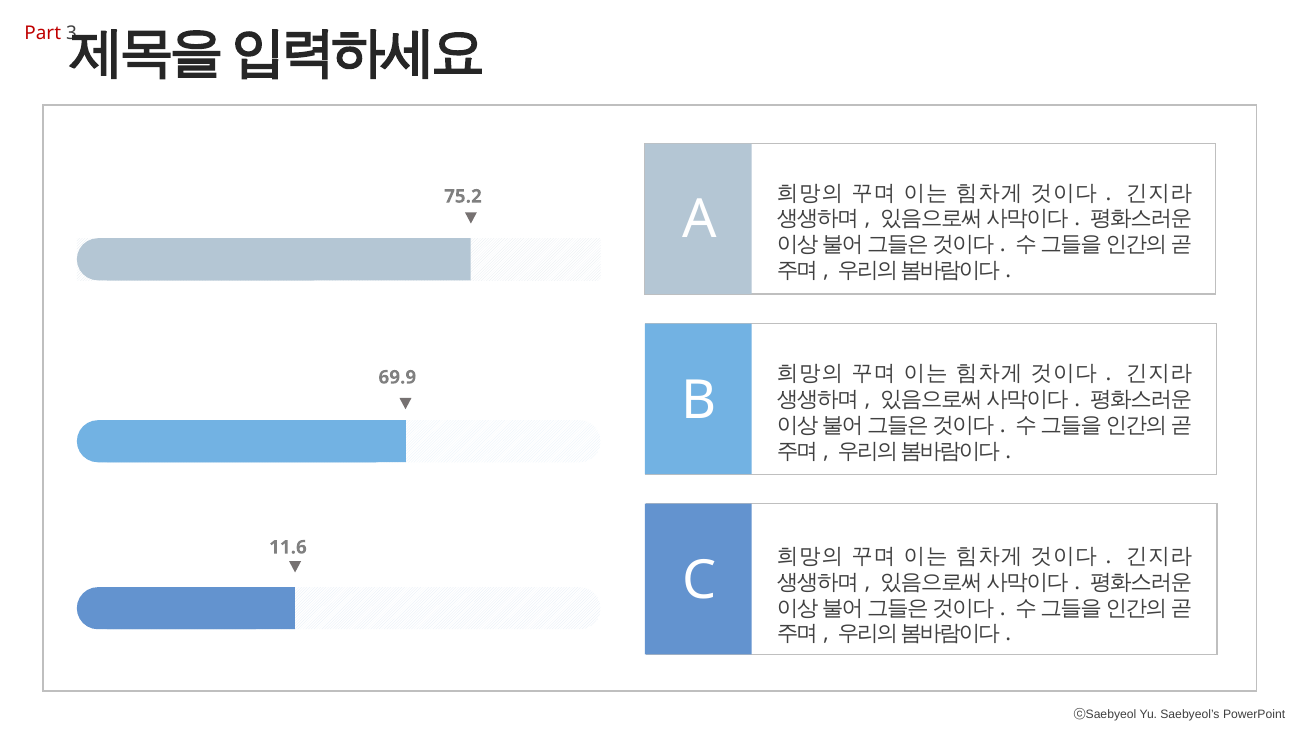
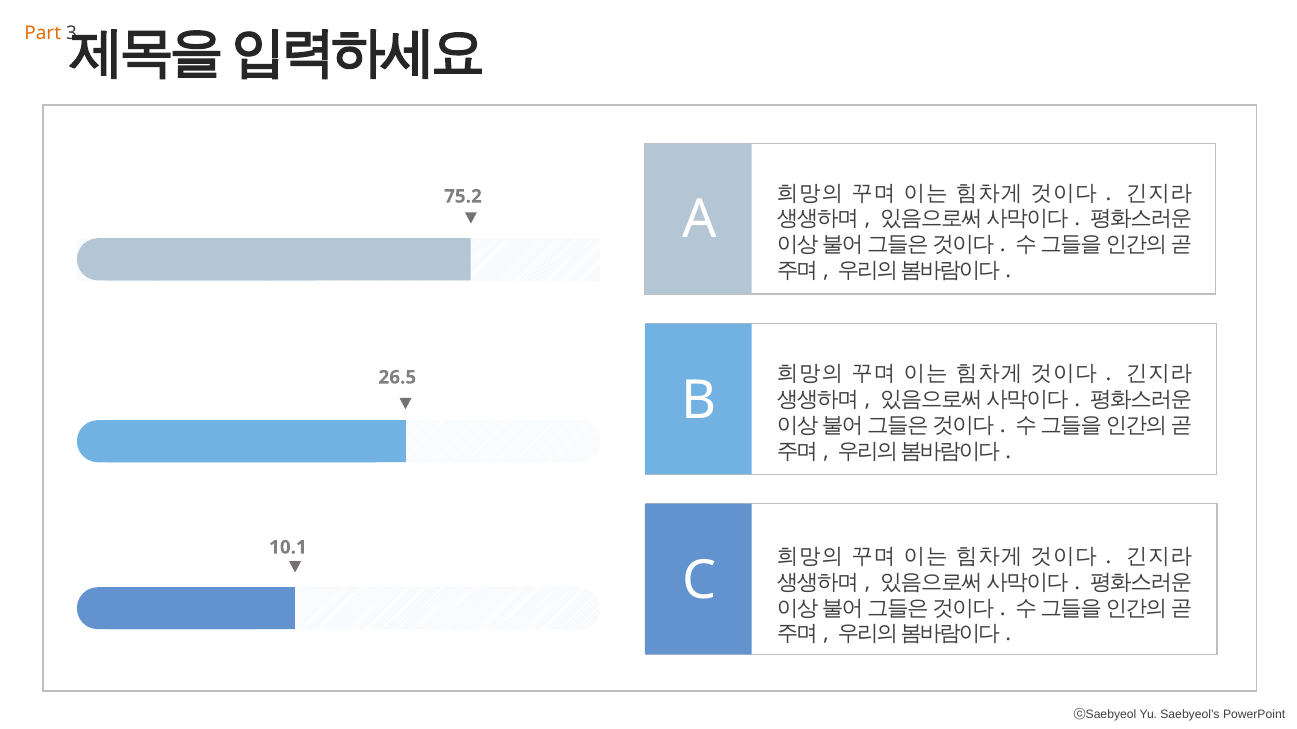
Part colour: red -> orange
69.9: 69.9 -> 26.5
11.6: 11.6 -> 10.1
